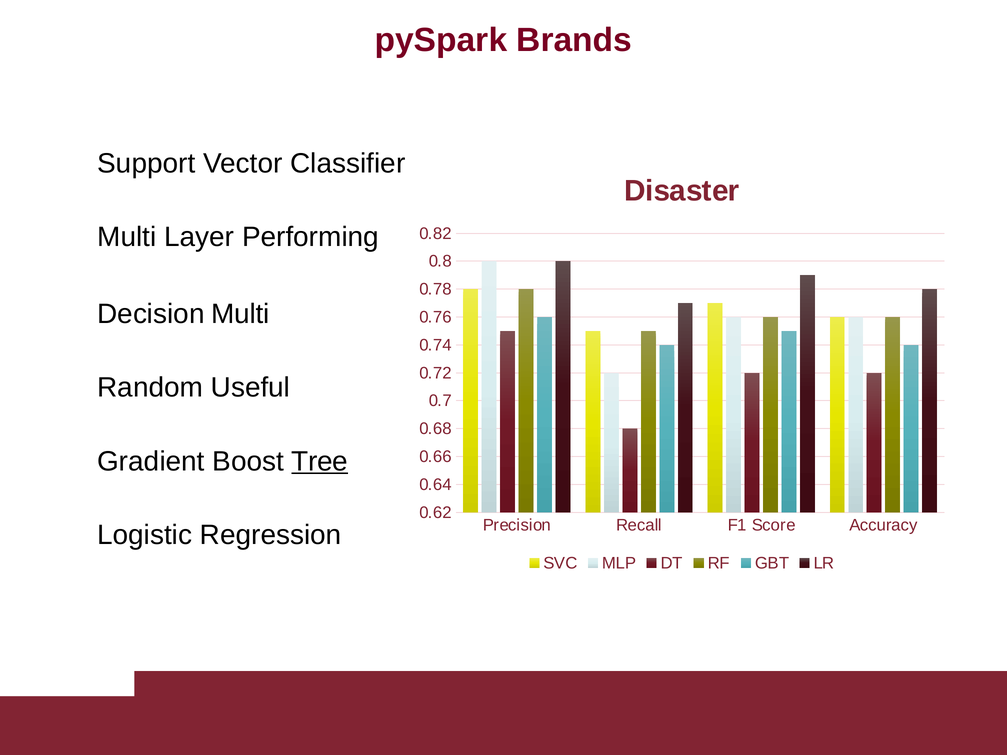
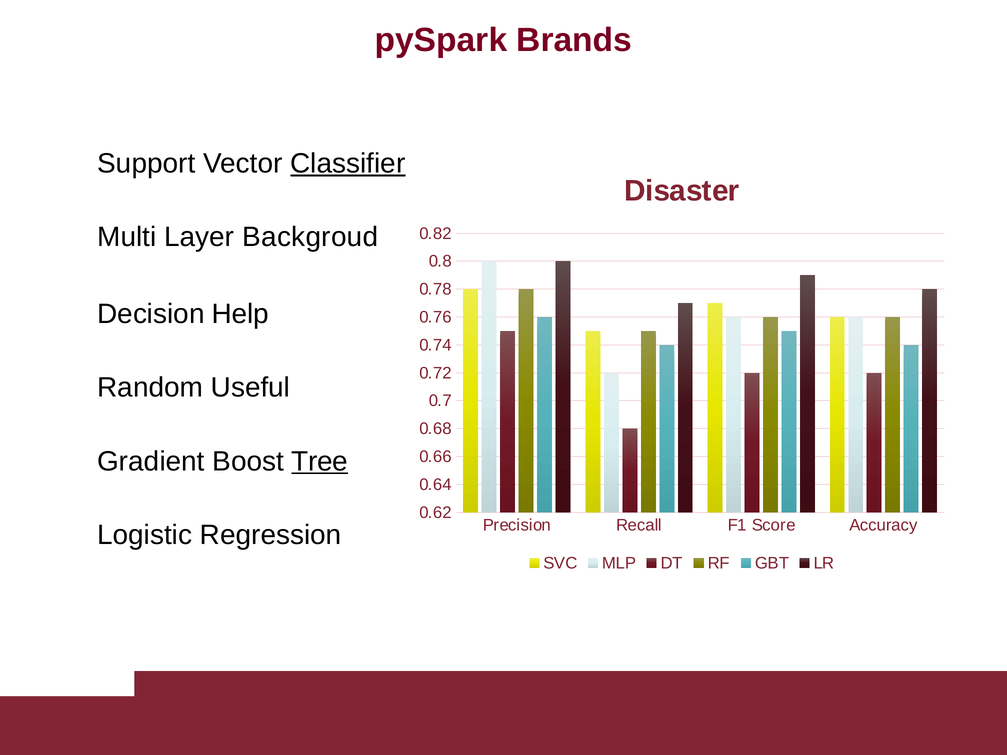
Classifier underline: none -> present
Performing: Performing -> Backgroud
Decision Multi: Multi -> Help
